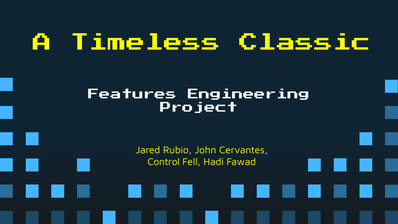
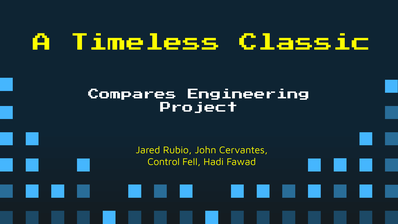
Features: Features -> Compares
